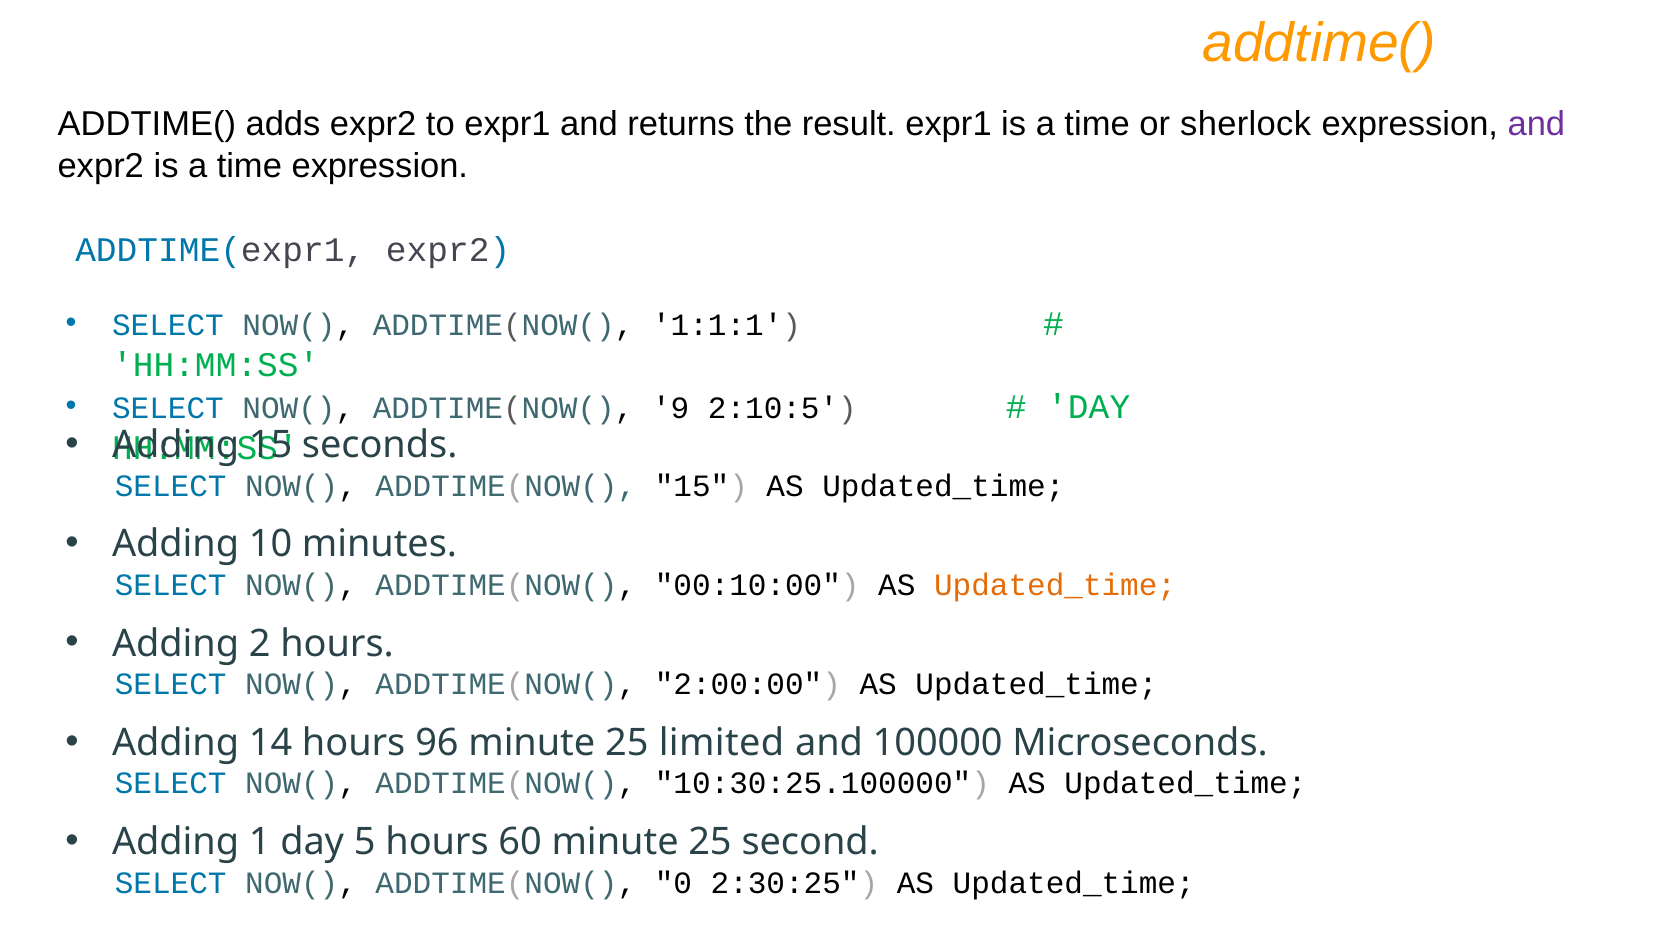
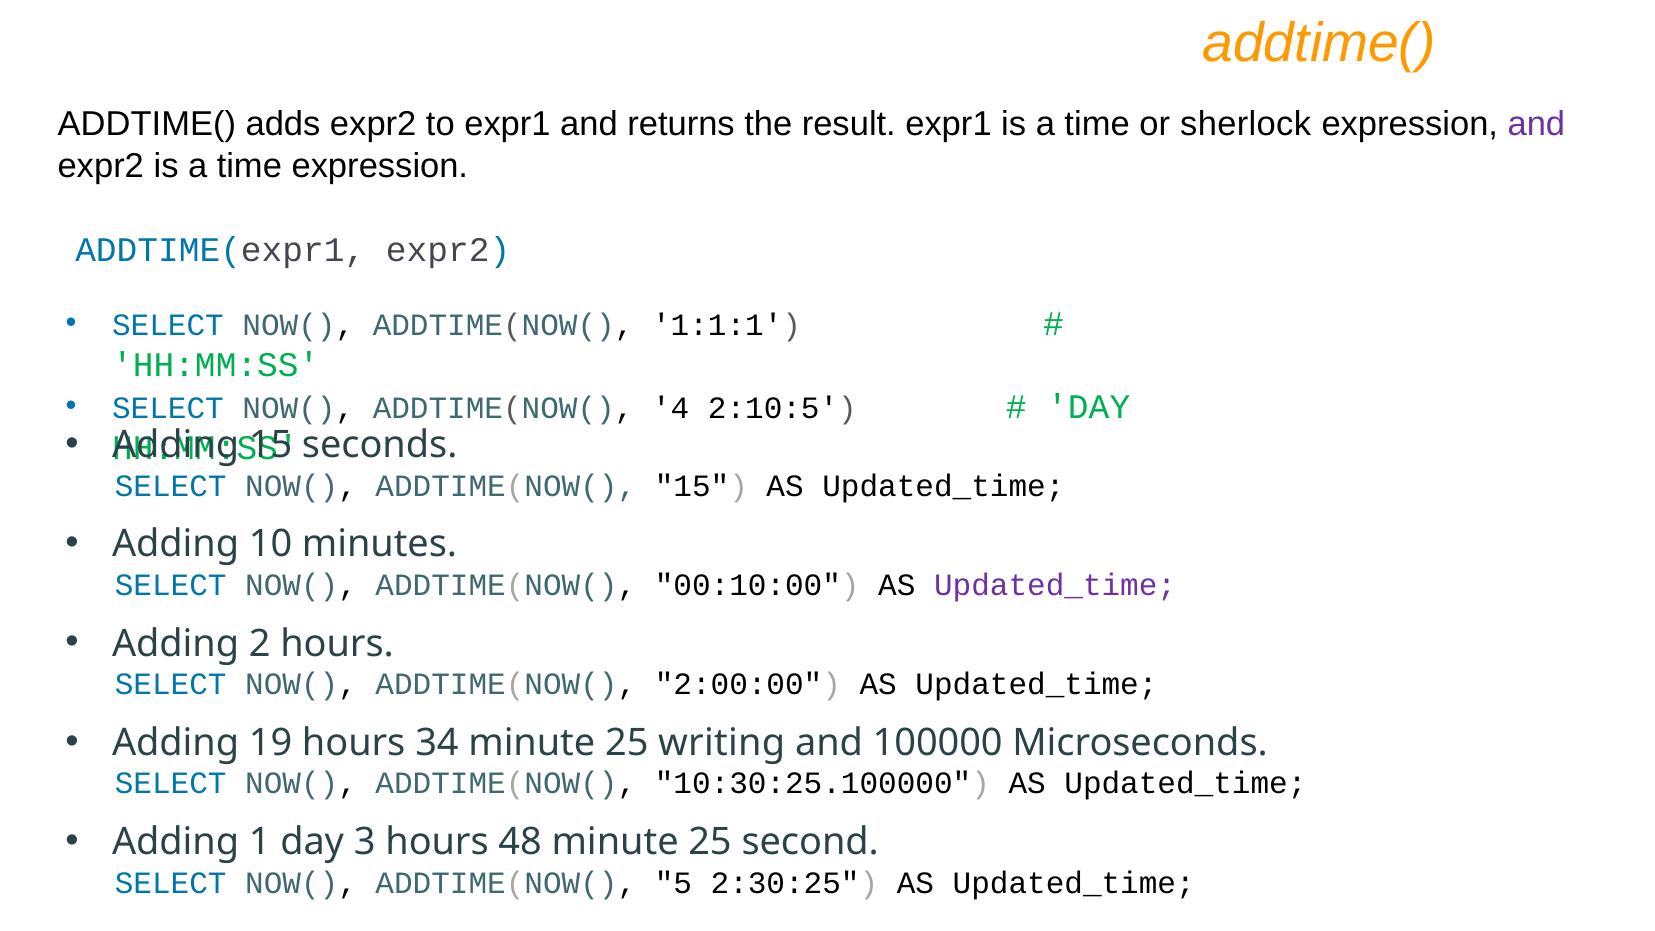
9: 9 -> 4
Updated_time at (1055, 585) colour: orange -> purple
14: 14 -> 19
96: 96 -> 34
limited: limited -> writing
5: 5 -> 3
60: 60 -> 48
0: 0 -> 5
